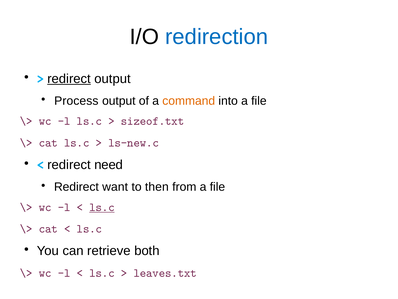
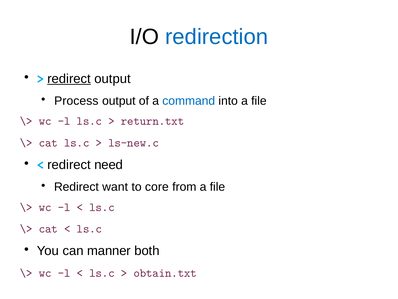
command colour: orange -> blue
sizeof.txt: sizeof.txt -> return.txt
then: then -> core
ls.c at (102, 207) underline: present -> none
retrieve: retrieve -> manner
leaves.txt: leaves.txt -> obtain.txt
